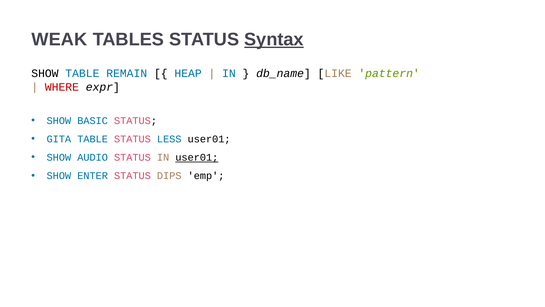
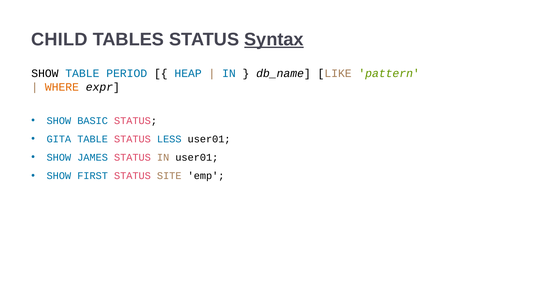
WEAK: WEAK -> CHILD
REMAIN: REMAIN -> PERIOD
WHERE colour: red -> orange
AUDIO: AUDIO -> JAMES
user01 at (197, 157) underline: present -> none
ENTER: ENTER -> FIRST
DIPS: DIPS -> SITE
